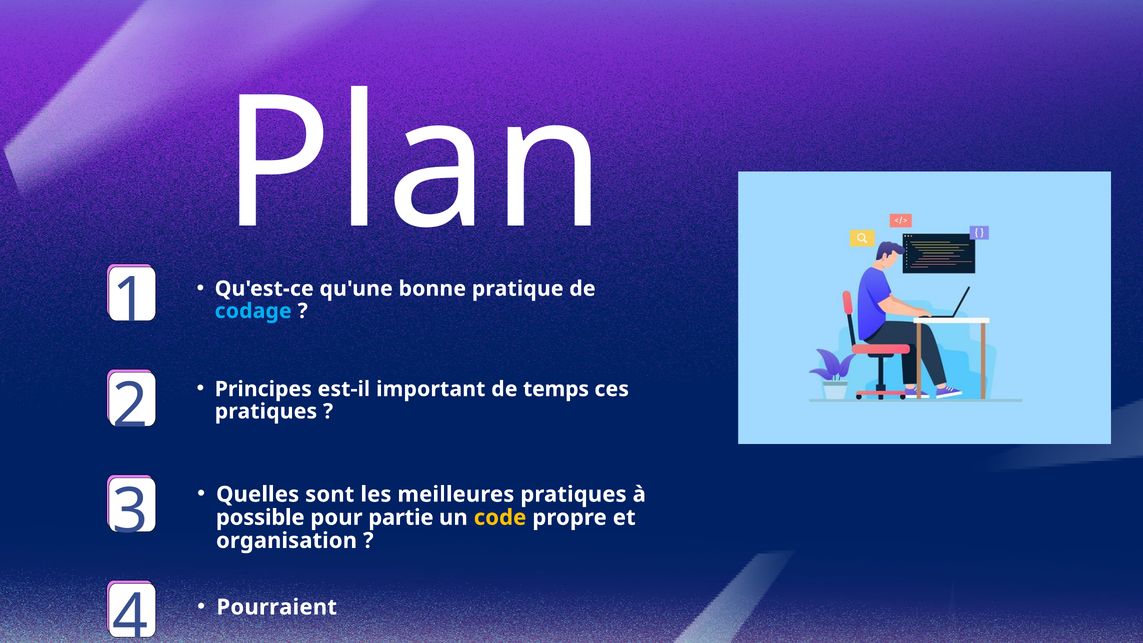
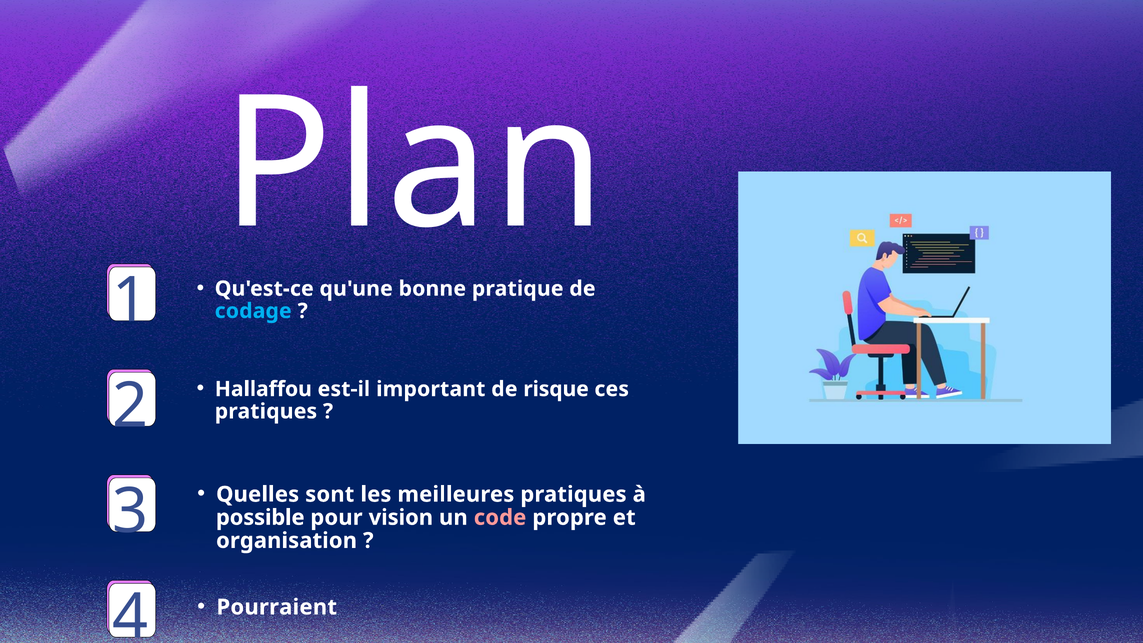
Principes: Principes -> Hallaffou
temps: temps -> risque
partie: partie -> vision
code colour: yellow -> pink
